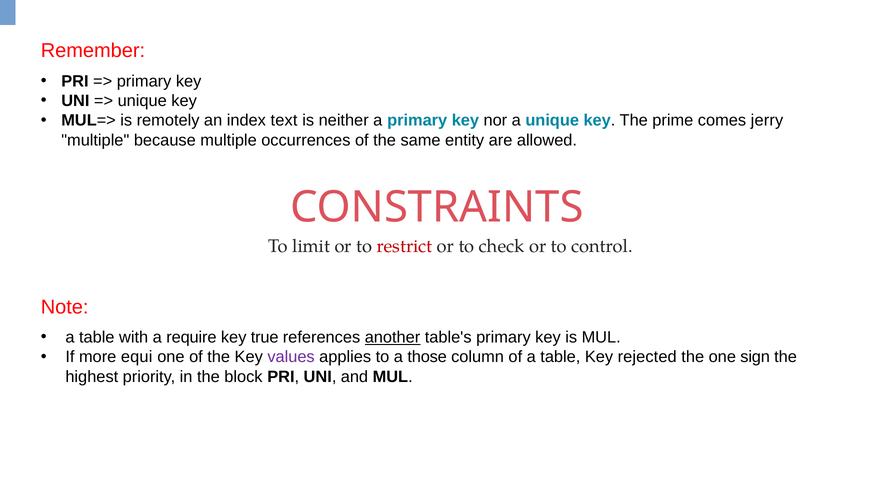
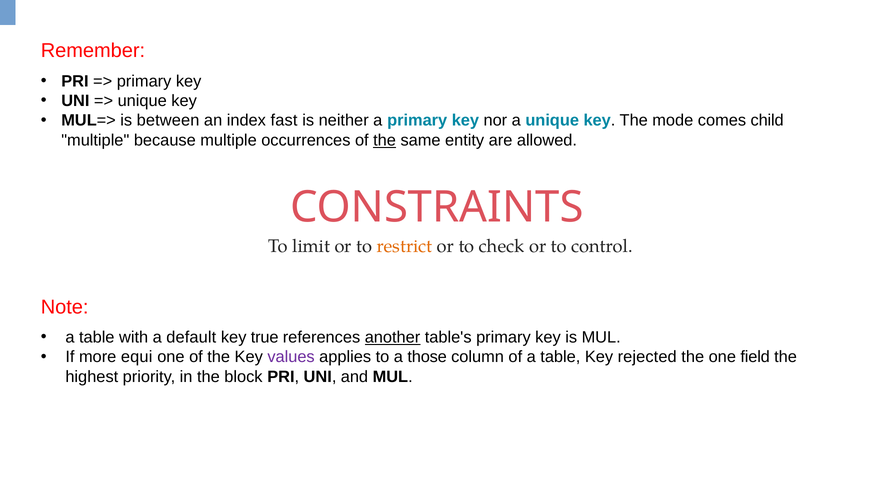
remotely: remotely -> between
text: text -> fast
prime: prime -> mode
jerry: jerry -> child
the at (385, 140) underline: none -> present
restrict colour: red -> orange
require: require -> default
sign: sign -> field
